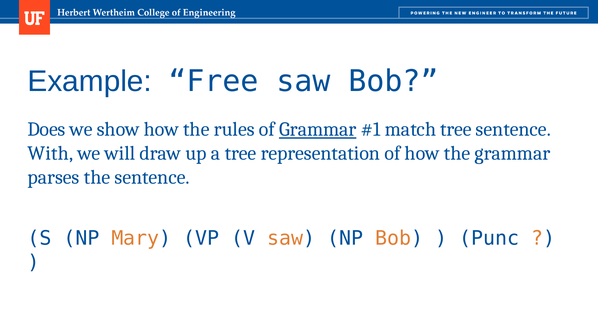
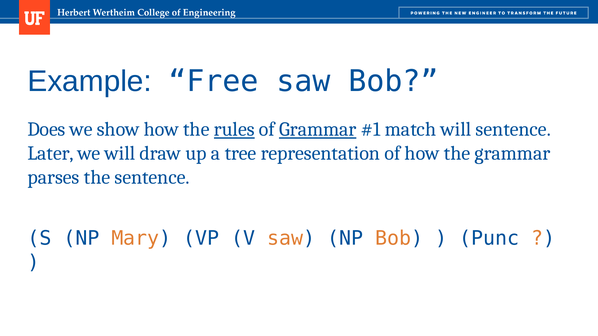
rules underline: none -> present
match tree: tree -> will
With: With -> Later
